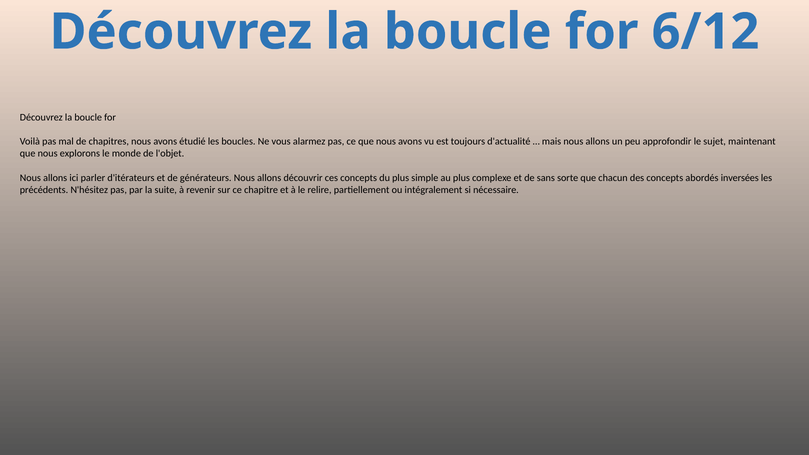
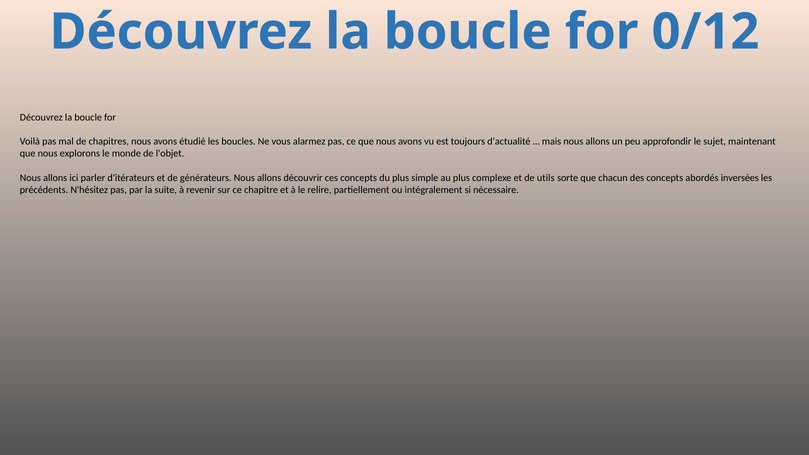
6/12: 6/12 -> 0/12
sans: sans -> utils
